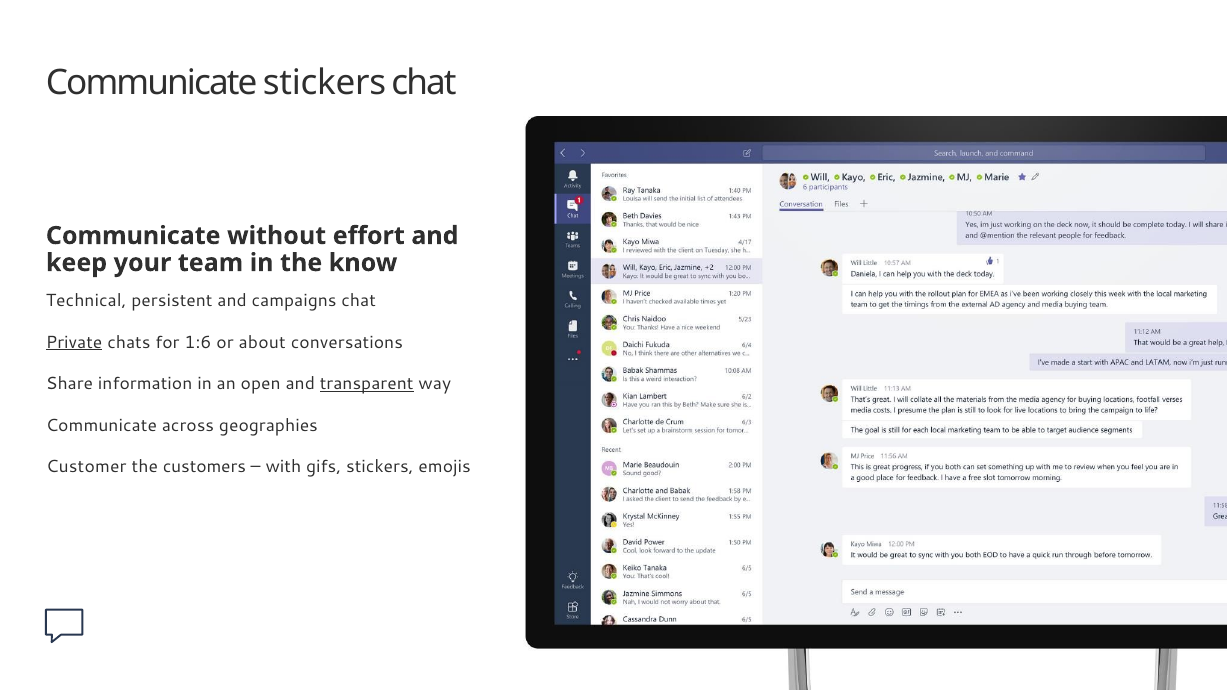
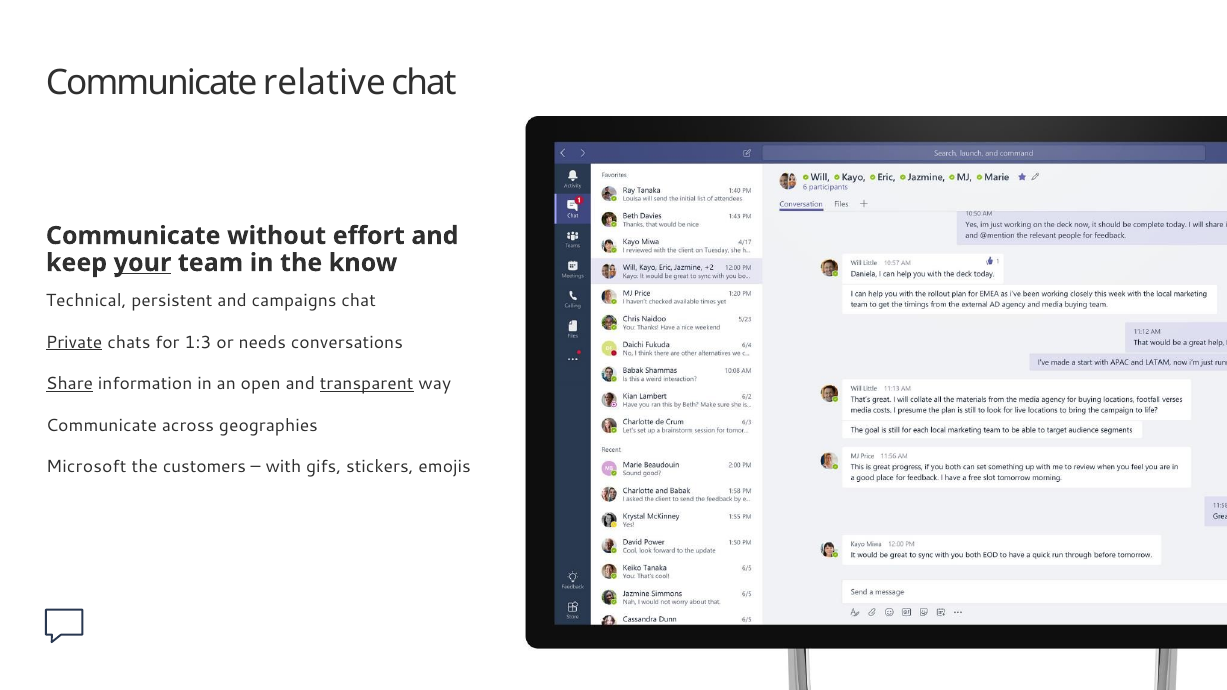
Communicate stickers: stickers -> relative
your underline: none -> present
1:6: 1:6 -> 1:3
about: about -> needs
Share underline: none -> present
Customer: Customer -> Microsoft
